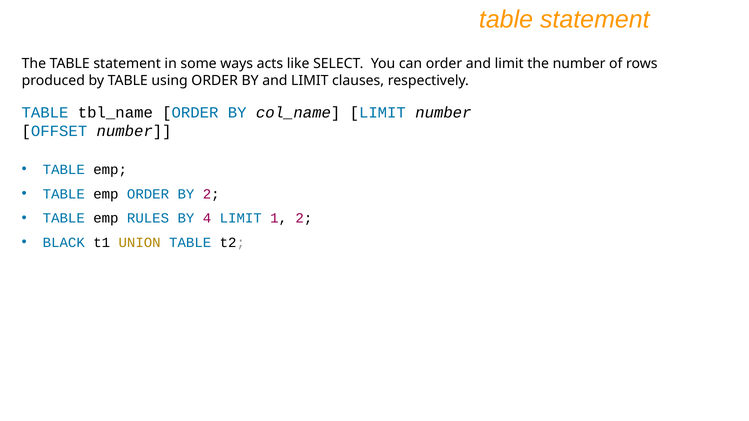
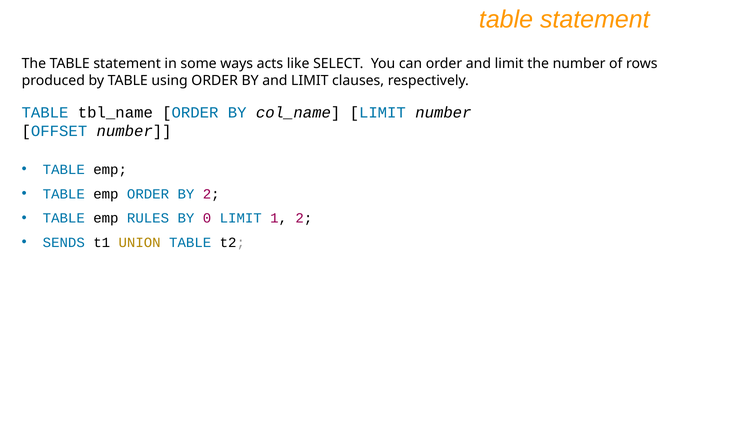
4: 4 -> 0
BLACK: BLACK -> SENDS
